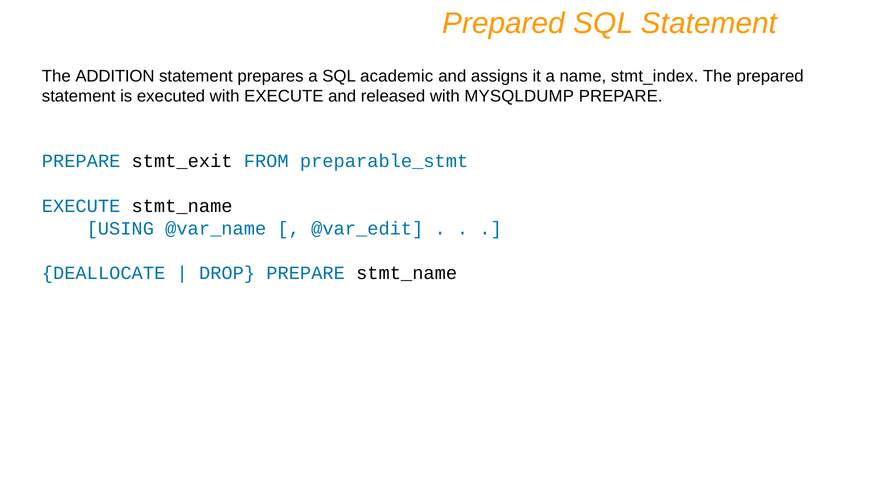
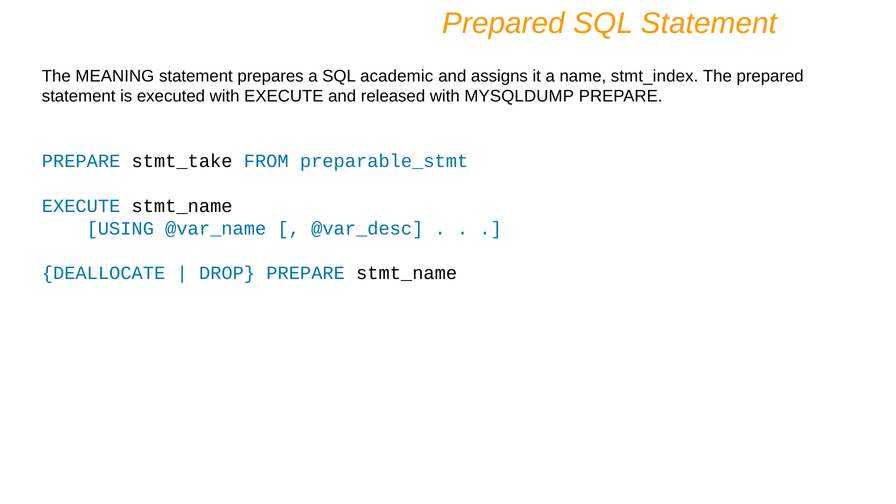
ADDITION: ADDITION -> MEANING
stmt_exit: stmt_exit -> stmt_take
@var_edit: @var_edit -> @var_desc
